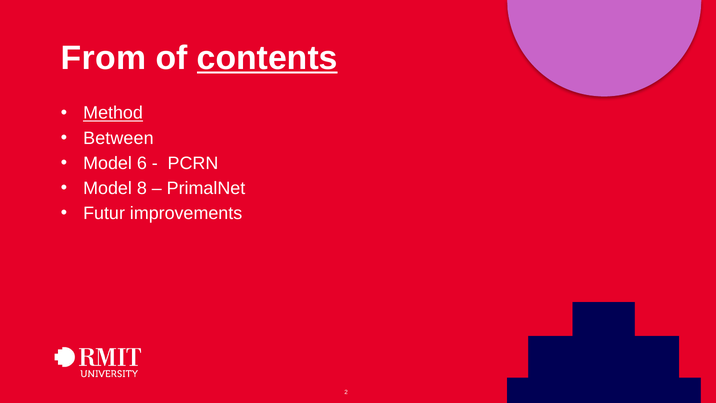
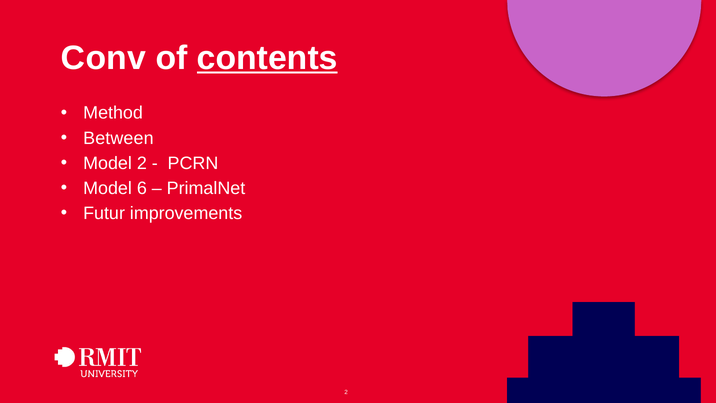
From: From -> Conv
Method underline: present -> none
6: 6 -> 2
8: 8 -> 6
